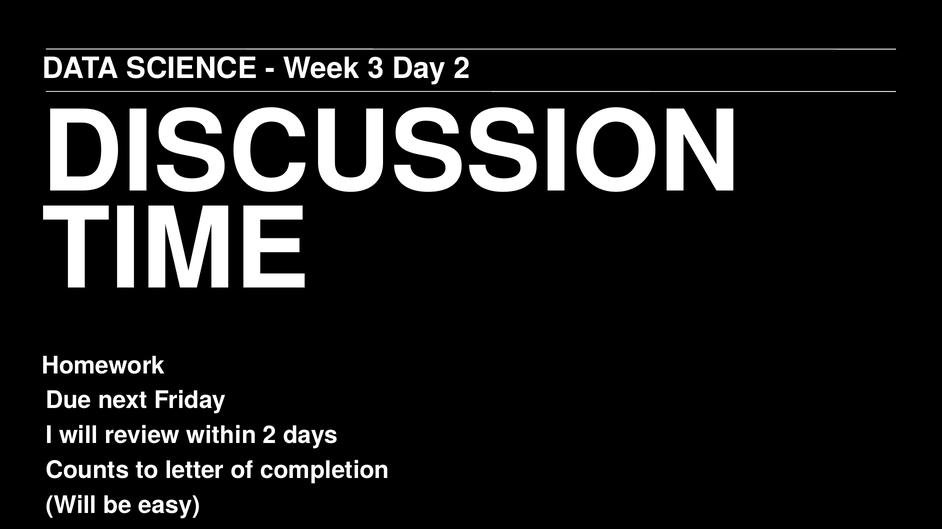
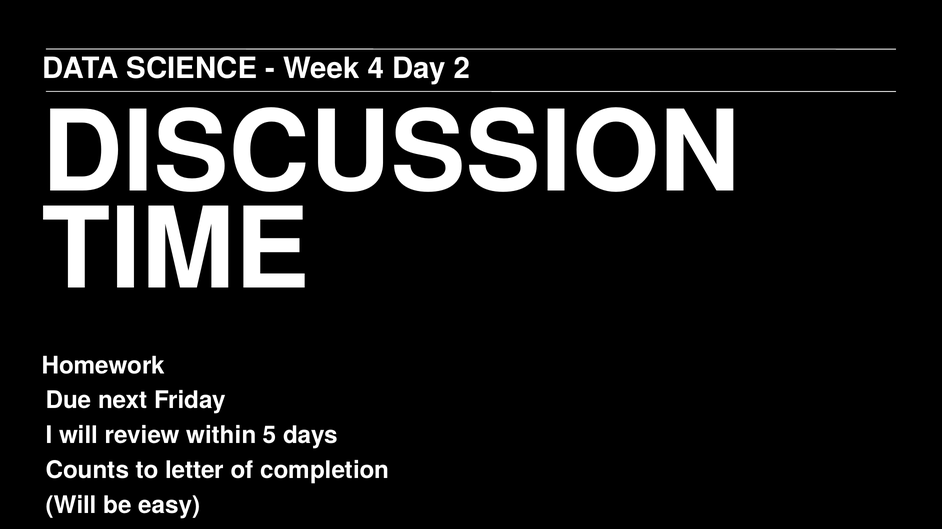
3: 3 -> 4
within 2: 2 -> 5
